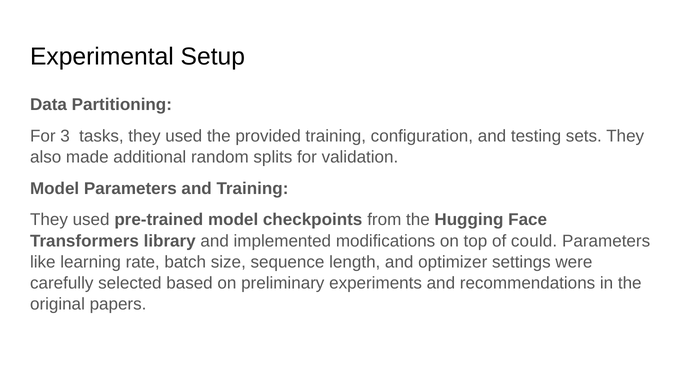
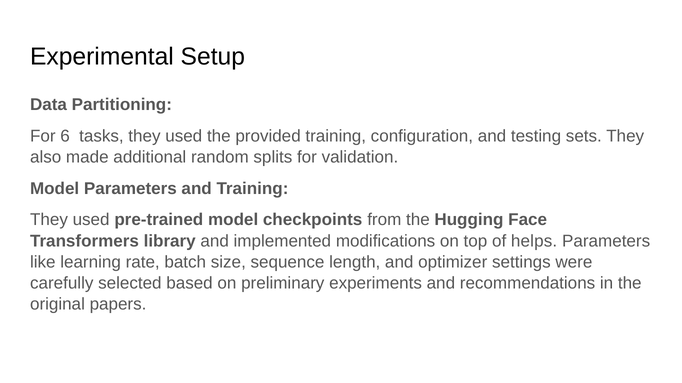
3: 3 -> 6
could: could -> helps
